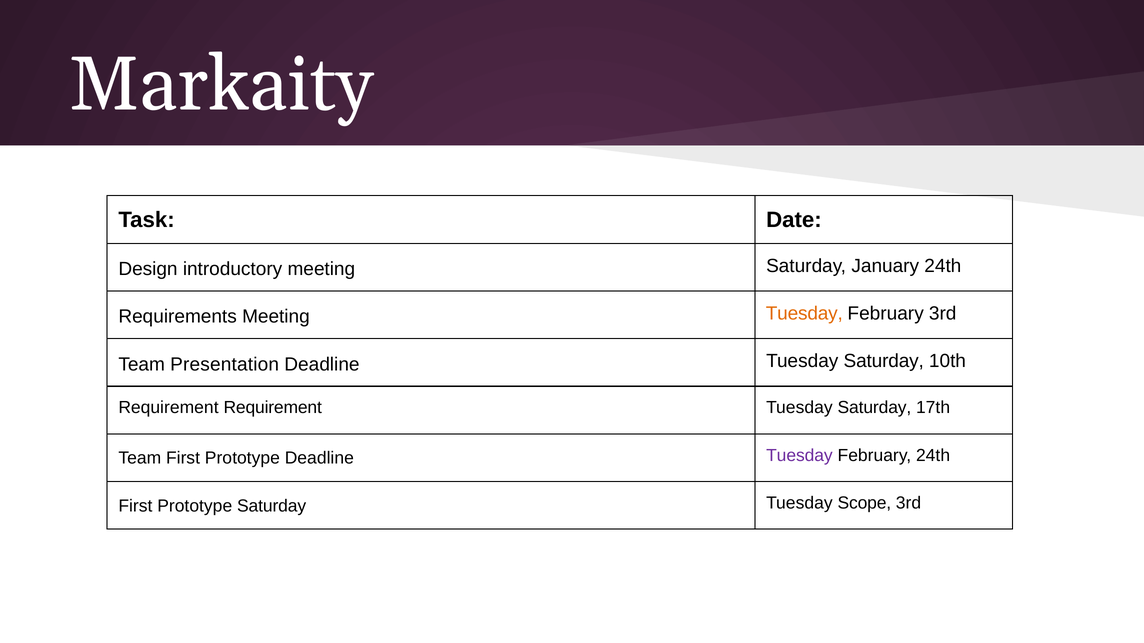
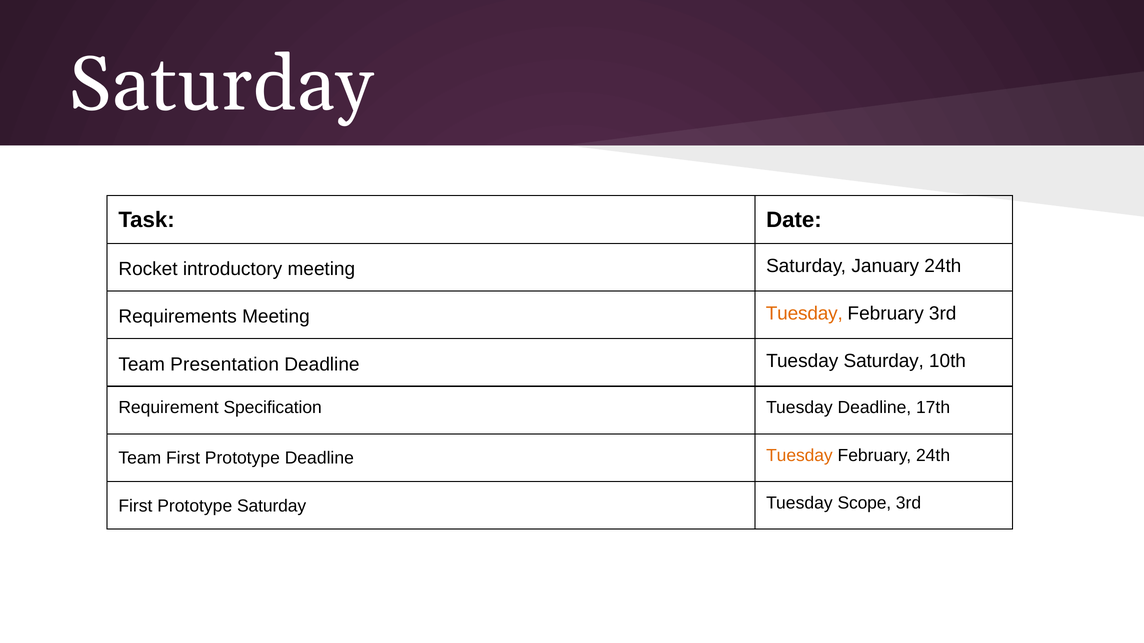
Markaity at (221, 85): Markaity -> Saturday
Design: Design -> Rocket
Requirement Requirement: Requirement -> Specification
Saturday at (874, 408): Saturday -> Deadline
Tuesday at (799, 456) colour: purple -> orange
